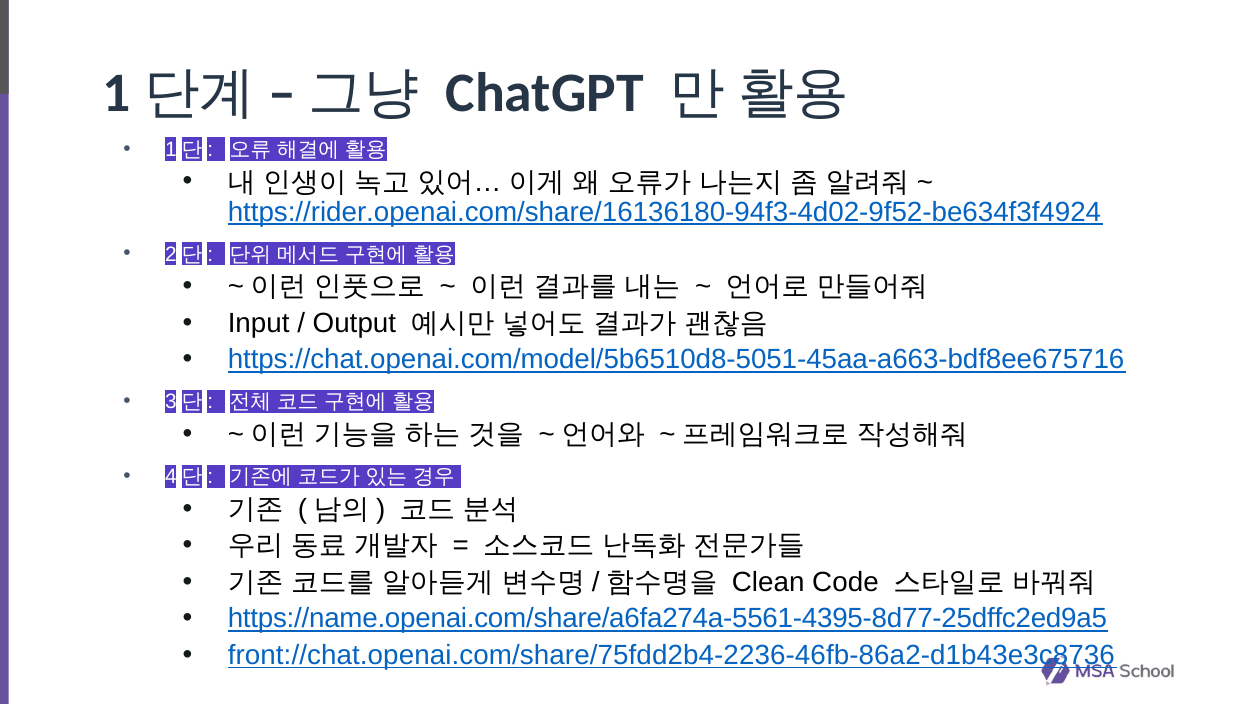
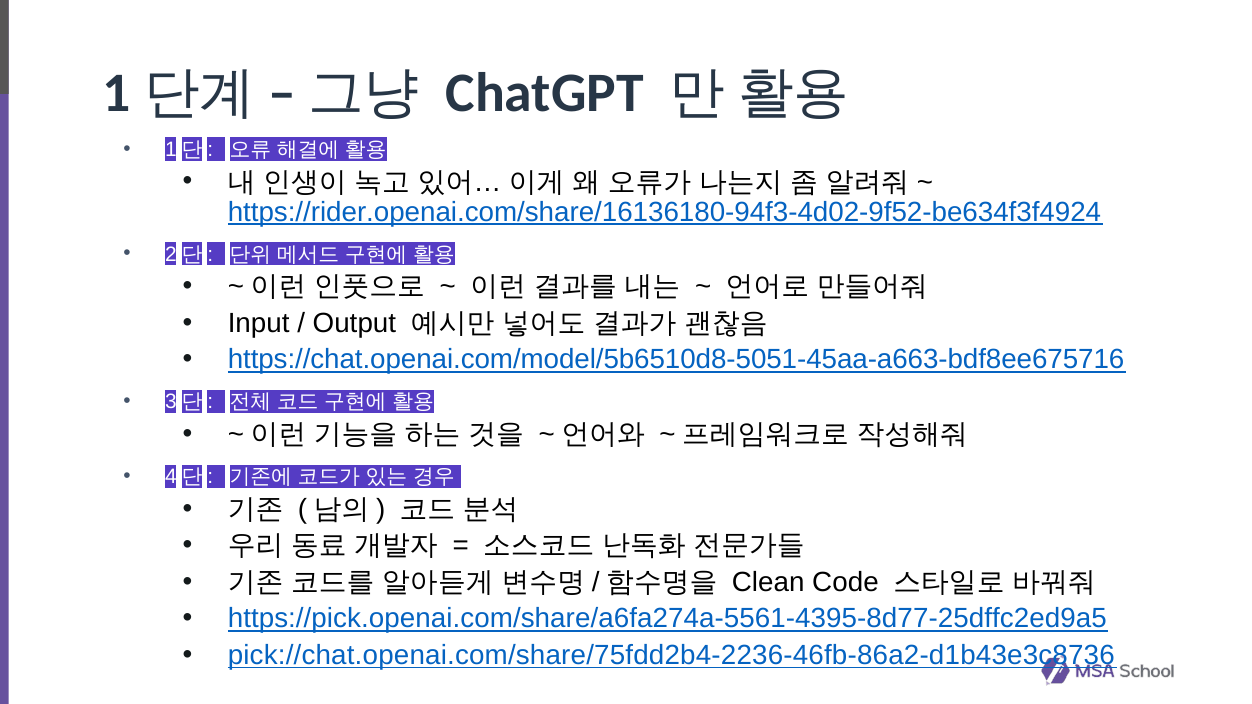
https://name.openai.com/share/a6fa274a-5561-4395-8d77-25dffc2ed9a5: https://name.openai.com/share/a6fa274a-5561-4395-8d77-25dffc2ed9a5 -> https://pick.openai.com/share/a6fa274a-5561-4395-8d77-25dffc2ed9a5
front://chat.openai.com/share/75fdd2b4-2236-46fb-86a2-d1b43e3c8736: front://chat.openai.com/share/75fdd2b4-2236-46fb-86a2-d1b43e3c8736 -> pick://chat.openai.com/share/75fdd2b4-2236-46fb-86a2-d1b43e3c8736
